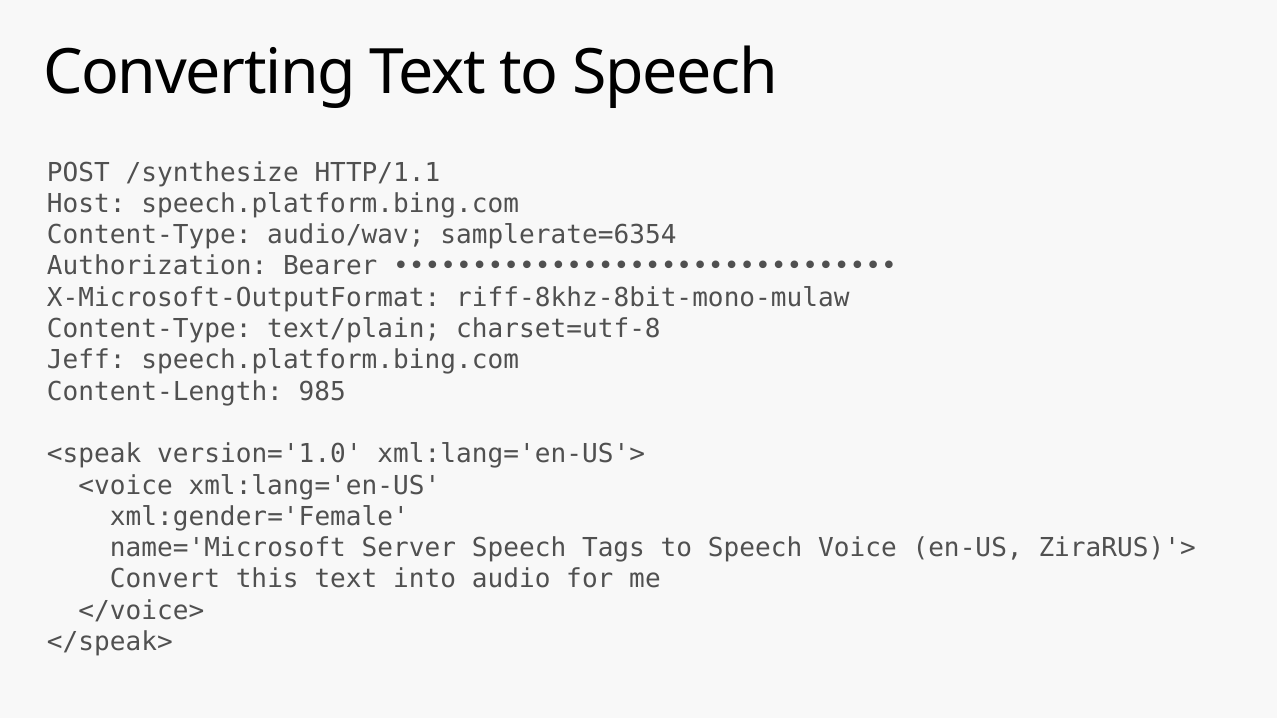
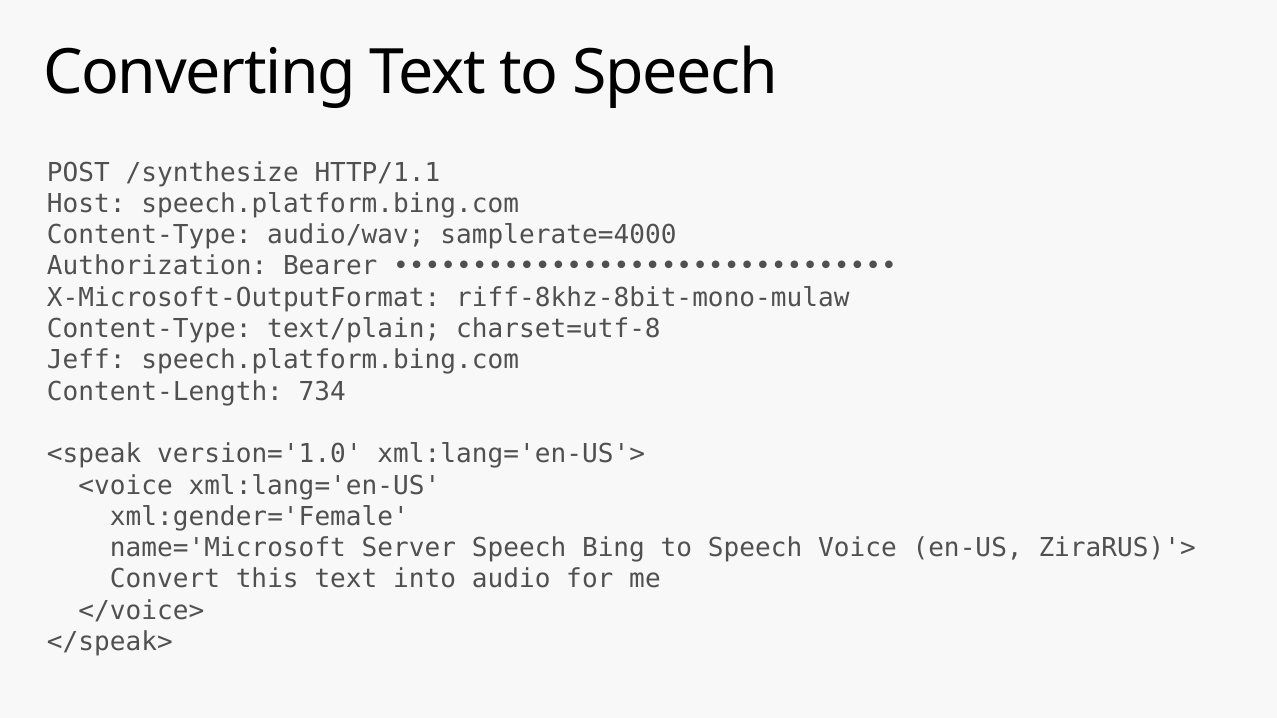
samplerate=6354: samplerate=6354 -> samplerate=4000
985: 985 -> 734
Tags: Tags -> Bing
